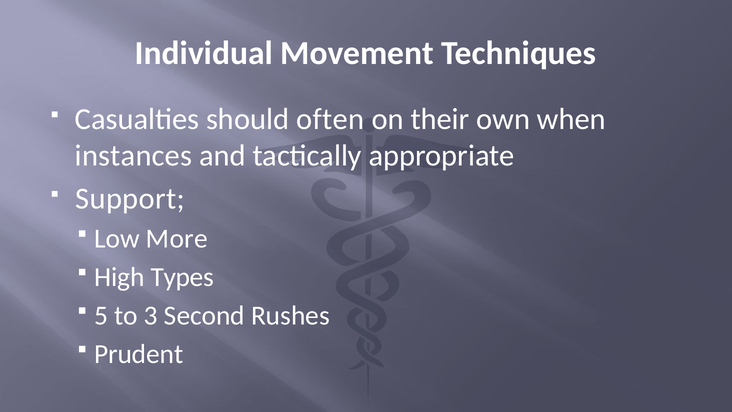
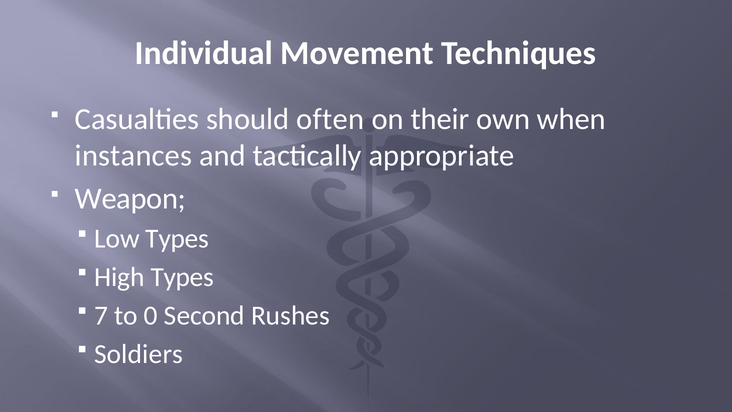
Support: Support -> Weapon
Low More: More -> Types
5: 5 -> 7
3: 3 -> 0
Prudent: Prudent -> Soldiers
